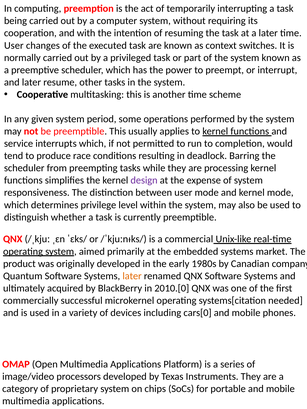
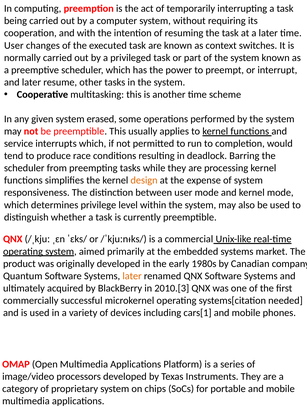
period: period -> erased
design colour: purple -> orange
2010.[0: 2010.[0 -> 2010.[3
cars[0: cars[0 -> cars[1
